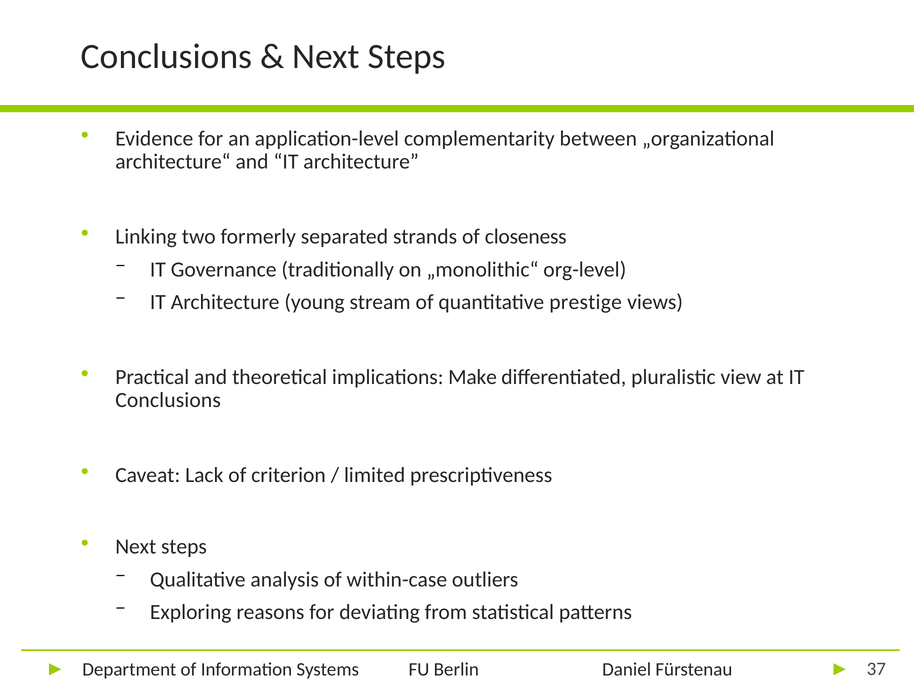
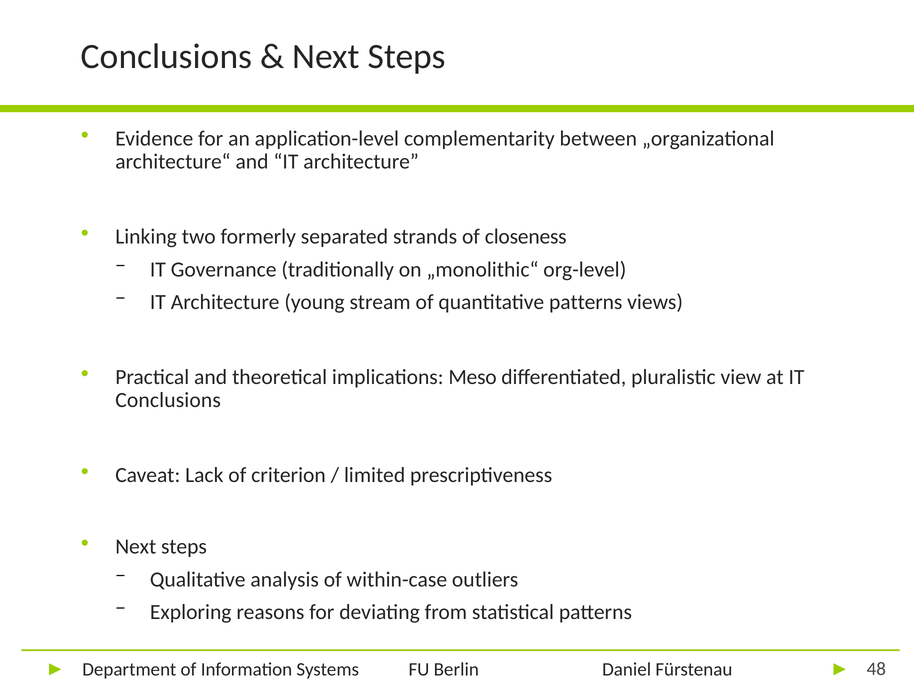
quantitative prestige: prestige -> patterns
Make: Make -> Meso
37: 37 -> 48
